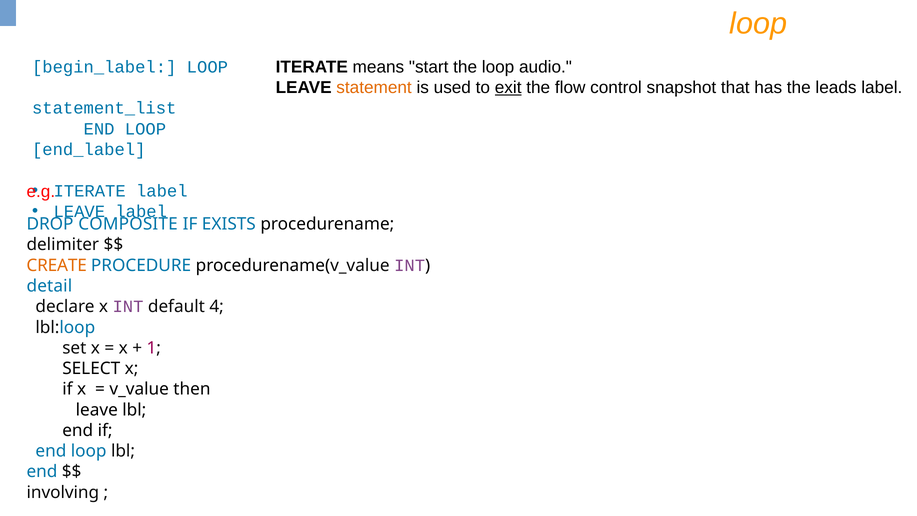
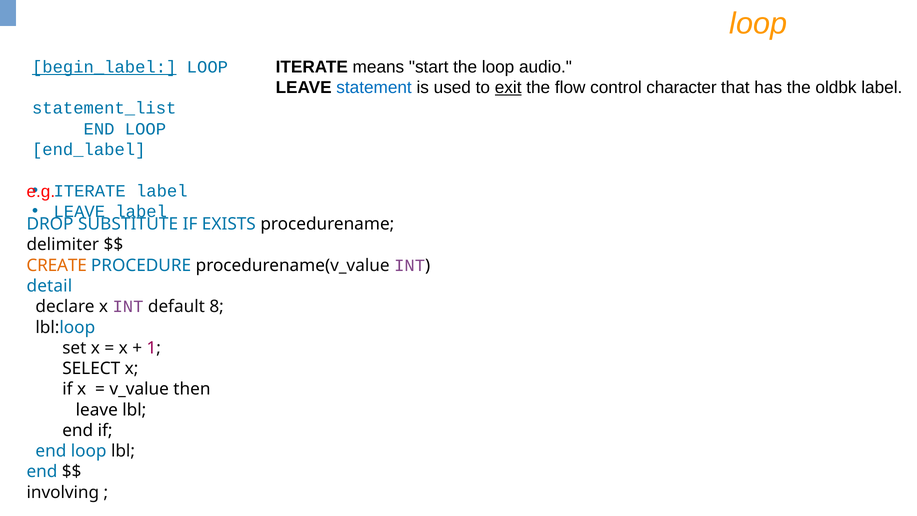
begin_label underline: none -> present
statement colour: orange -> blue
snapshot: snapshot -> character
leads: leads -> oldbk
COMPOSITE: COMPOSITE -> SUBSTITUTE
4: 4 -> 8
